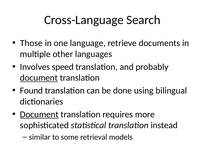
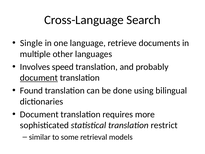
Those: Those -> Single
Document at (39, 114) underline: present -> none
instead: instead -> restrict
